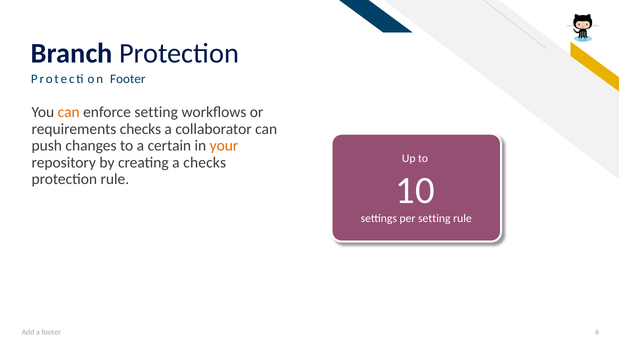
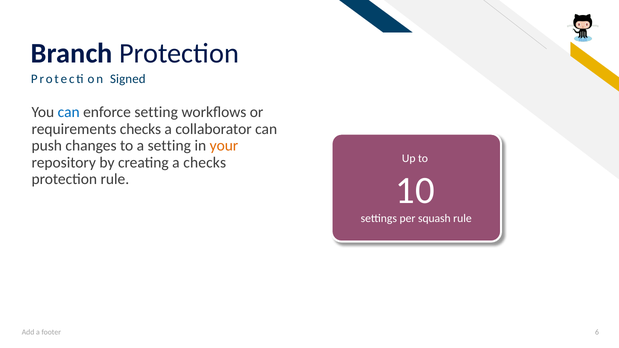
Footer at (128, 79): Footer -> Signed
can at (69, 112) colour: orange -> blue
a certain: certain -> setting
per setting: setting -> squash
